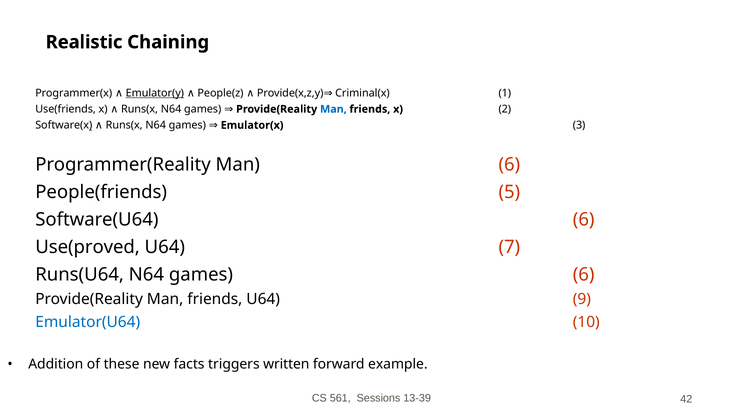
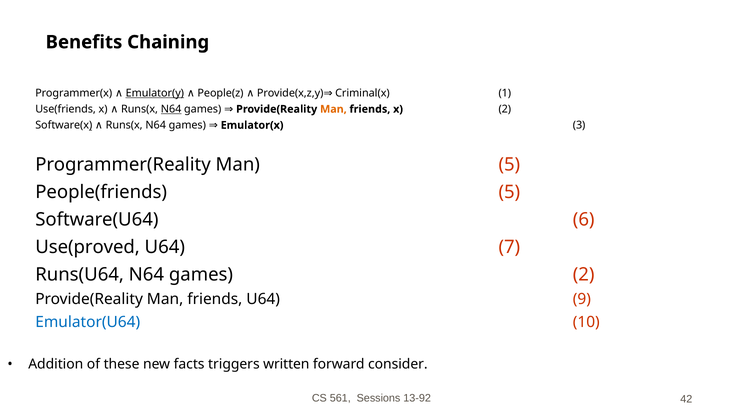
Realistic: Realistic -> Benefits
Man at (333, 109) colour: blue -> orange
N64 at (171, 109) underline: none -> present
Man 6: 6 -> 5
games 6: 6 -> 2
example: example -> consider
13-39: 13-39 -> 13-92
